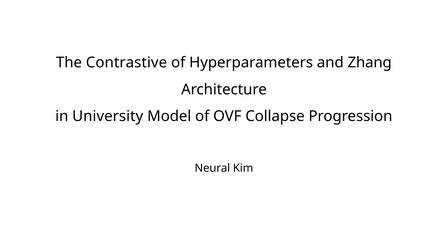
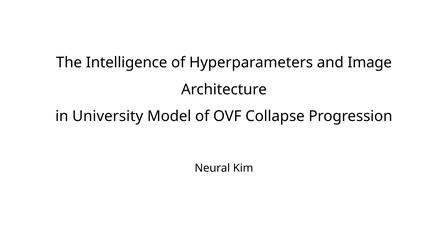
Contrastive: Contrastive -> Intelligence
Zhang: Zhang -> Image
